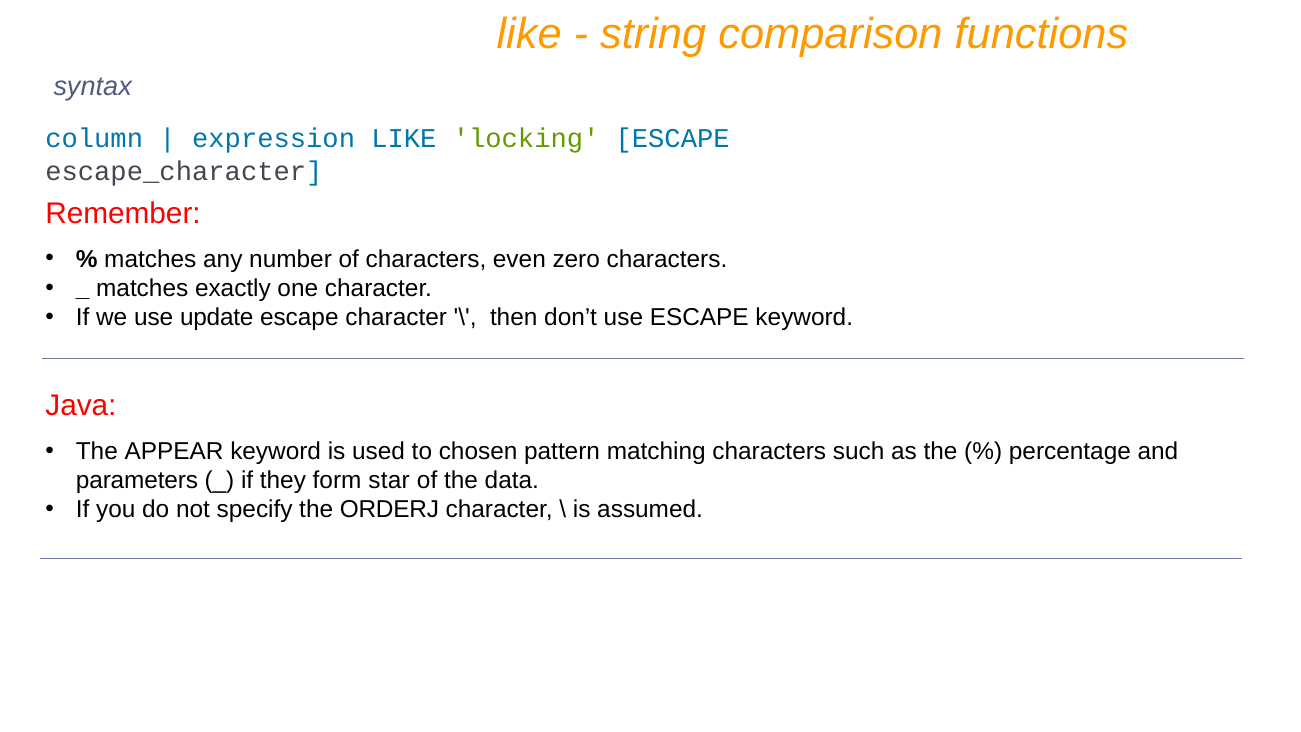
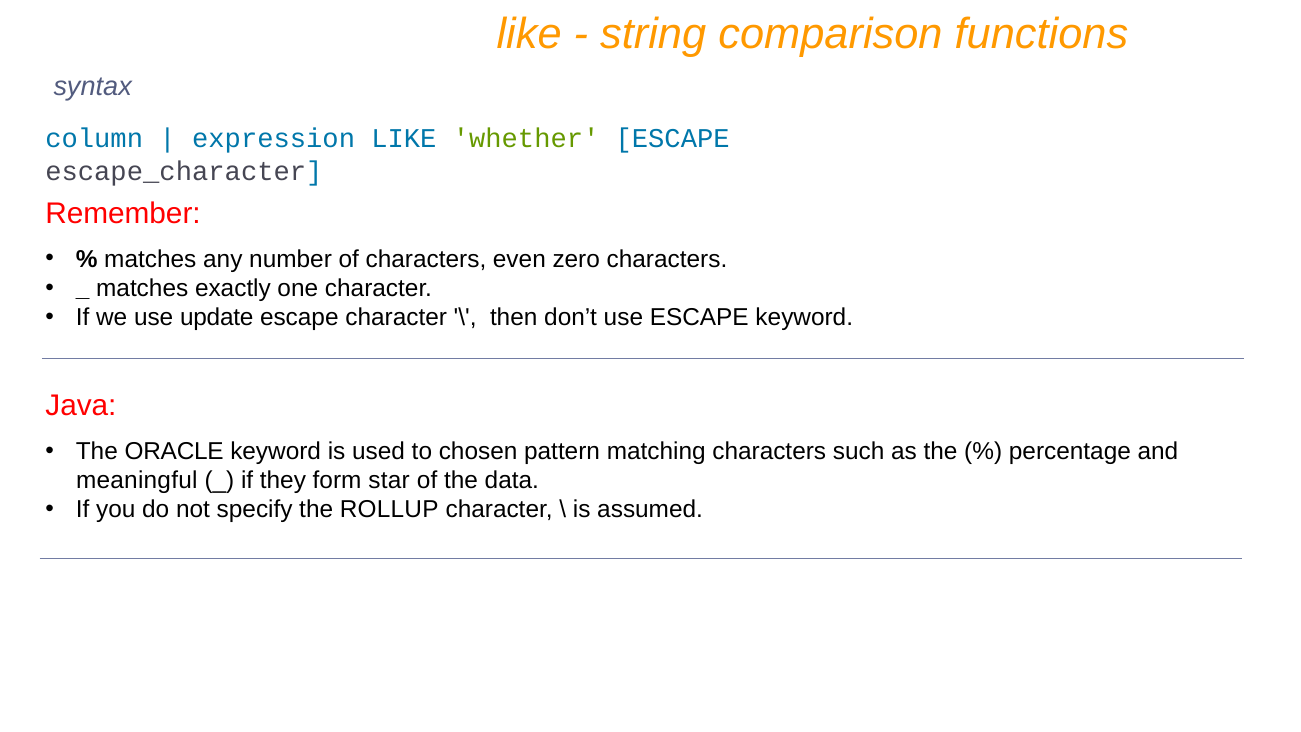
locking: locking -> whether
APPEAR: APPEAR -> ORACLE
parameters: parameters -> meaningful
ORDERJ: ORDERJ -> ROLLUP
